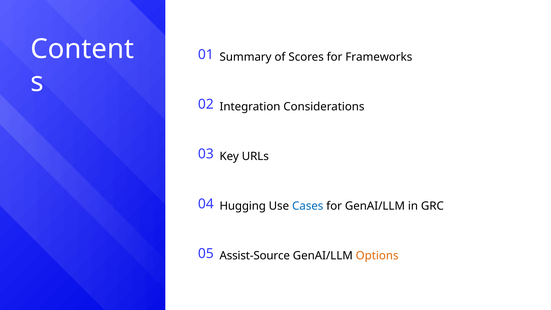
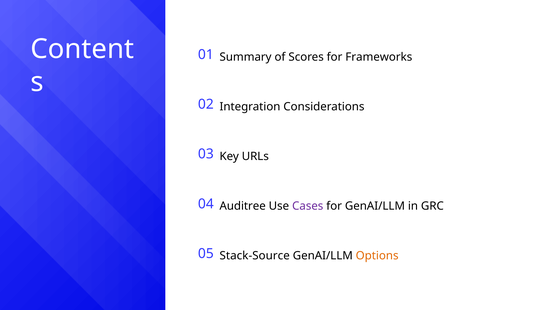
Hugging: Hugging -> Auditree
Cases colour: blue -> purple
Assist-Source: Assist-Source -> Stack-Source
